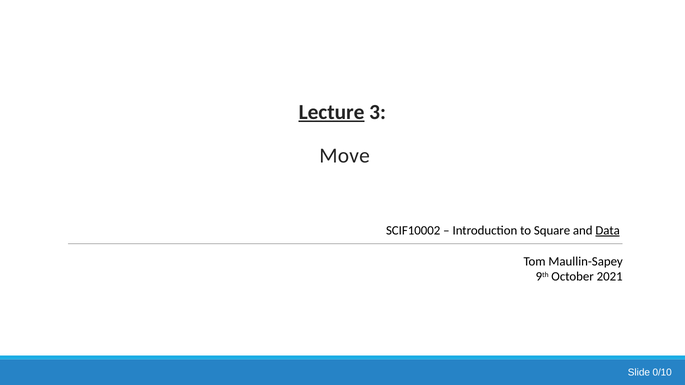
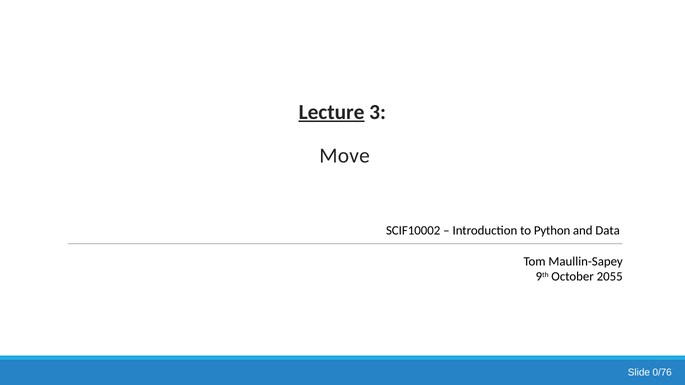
Square: Square -> Python
Data underline: present -> none
2021: 2021 -> 2055
0/10: 0/10 -> 0/76
